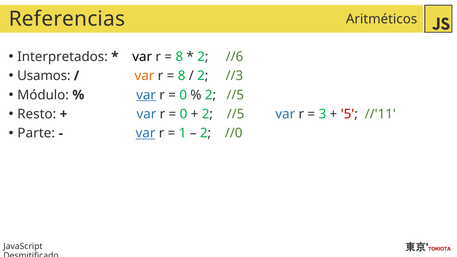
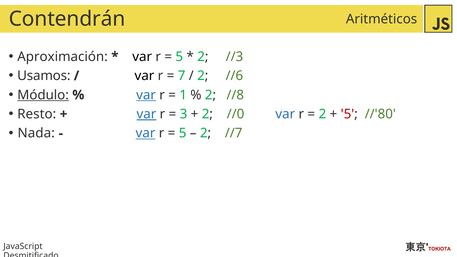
Referencias: Referencias -> Contendrán
Interpretados: Interpretados -> Aproximación
8 at (179, 57): 8 -> 5
//6: //6 -> //3
var at (144, 76) colour: orange -> black
8 at (182, 76): 8 -> 7
//3: //3 -> //6
Módulo underline: none -> present
0 at (183, 95): 0 -> 1
//5 at (235, 95): //5 -> //8
var at (146, 114) underline: none -> present
0 at (184, 114): 0 -> 3
//5 at (236, 114): //5 -> //0
3 at (322, 114): 3 -> 2
//'11: //'11 -> //'80
Parte: Parte -> Nada
1 at (183, 133): 1 -> 5
//0: //0 -> //7
